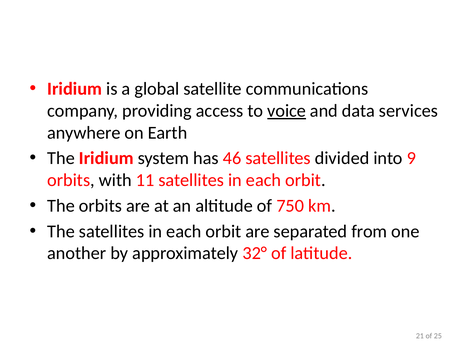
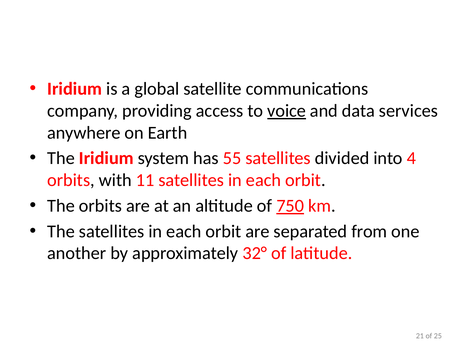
46: 46 -> 55
9: 9 -> 4
750 underline: none -> present
